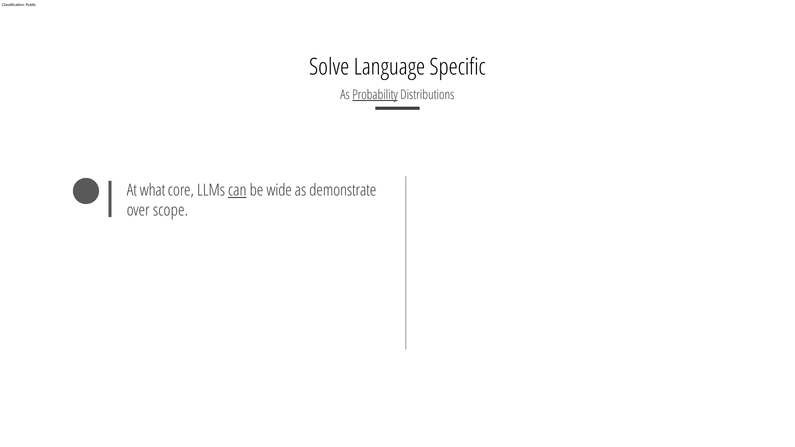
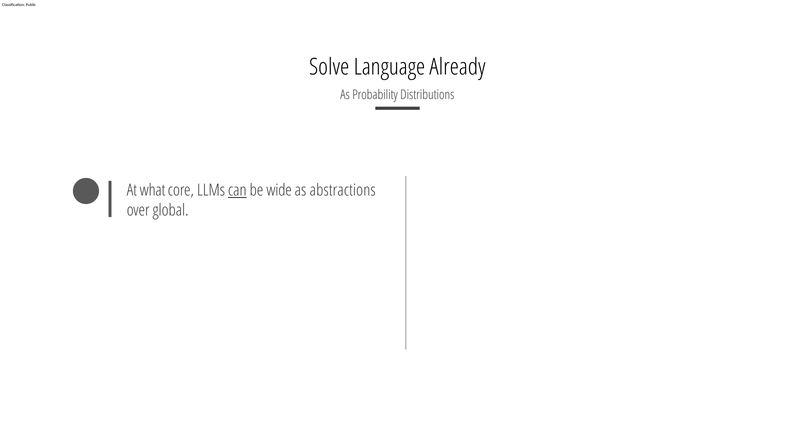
Specific: Specific -> Already
Probability underline: present -> none
demonstrate: demonstrate -> abstractions
scope: scope -> global
